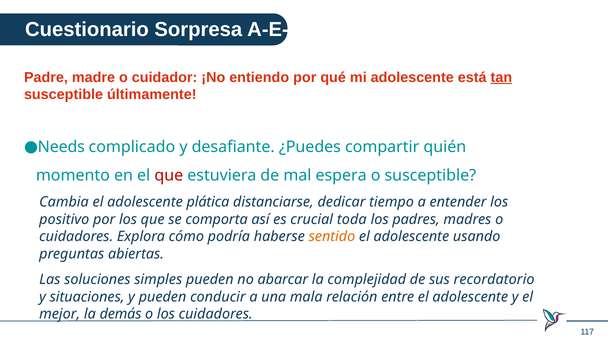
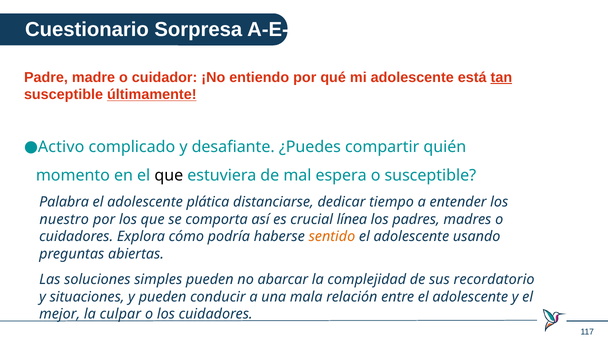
últimamente underline: none -> present
Needs: Needs -> Activo
que at (169, 176) colour: red -> black
Cambia: Cambia -> Palabra
positivo: positivo -> nuestro
toda: toda -> línea
demás: demás -> culpar
